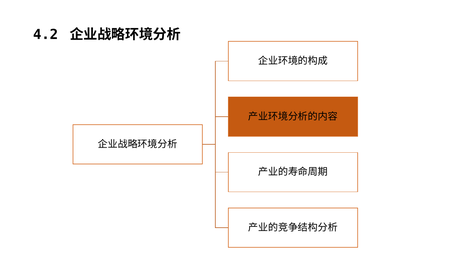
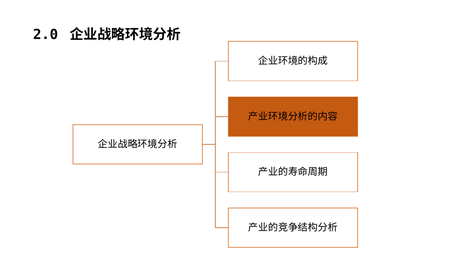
4.2: 4.2 -> 2.0
